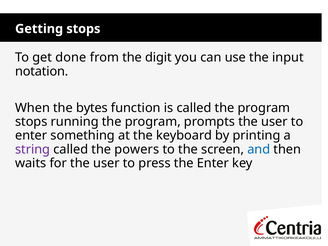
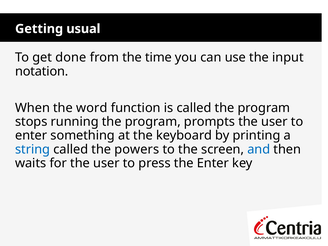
Getting stops: stops -> usual
digit: digit -> time
bytes: bytes -> word
string colour: purple -> blue
